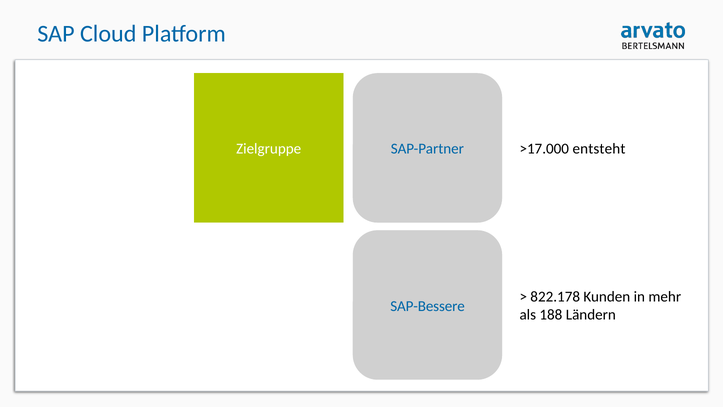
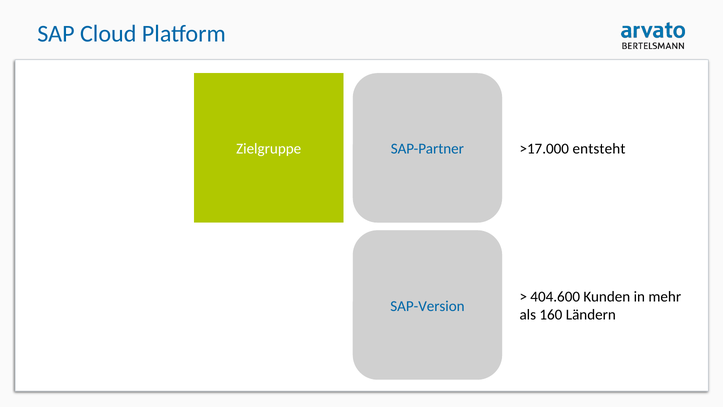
822.178: 822.178 -> 404.600
SAP-Bessere: SAP-Bessere -> SAP-Version
188: 188 -> 160
